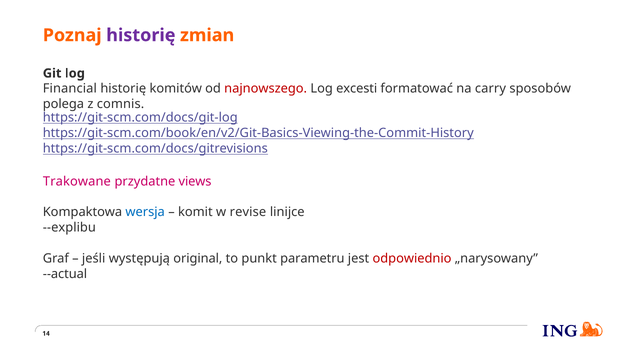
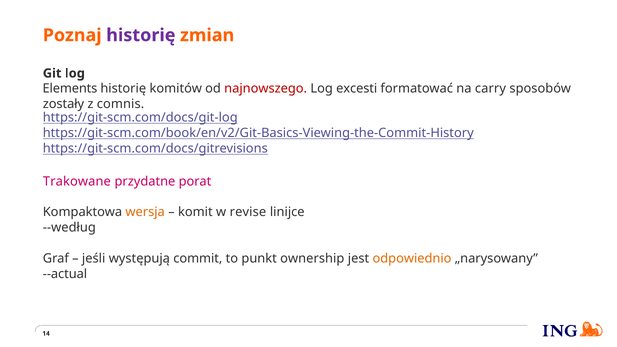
Financial: Financial -> Elements
polega: polega -> zostały
views: views -> porat
wersja colour: blue -> orange
--explibu: --explibu -> --według
original: original -> commit
parametru: parametru -> ownership
odpowiednio colour: red -> orange
